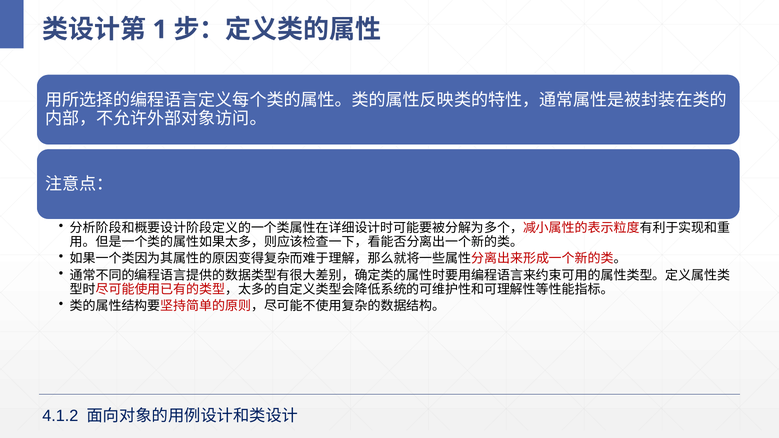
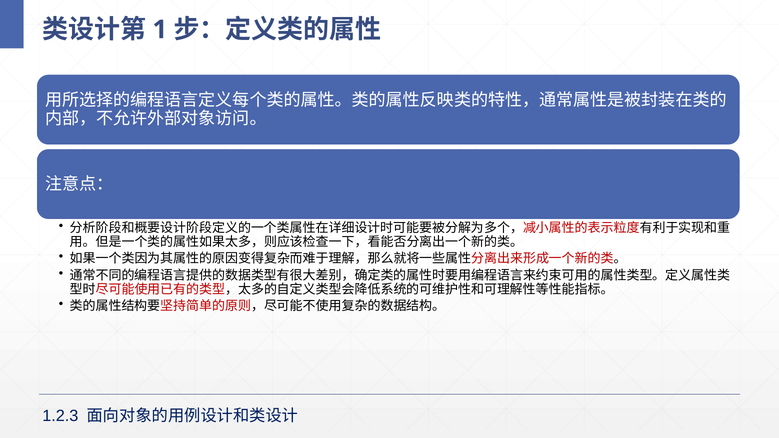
4.1.2: 4.1.2 -> 1.2.3
